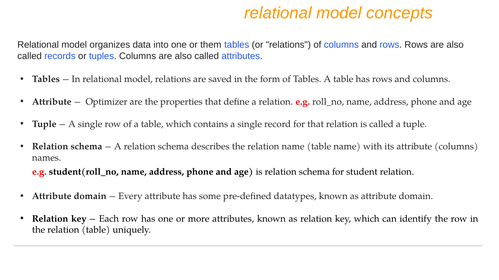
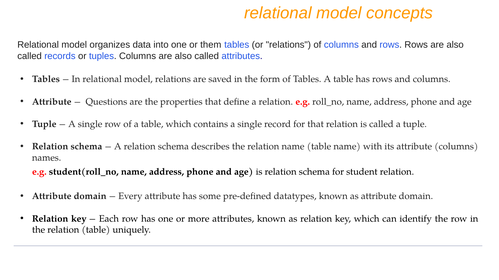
Optimizer: Optimizer -> Questions
